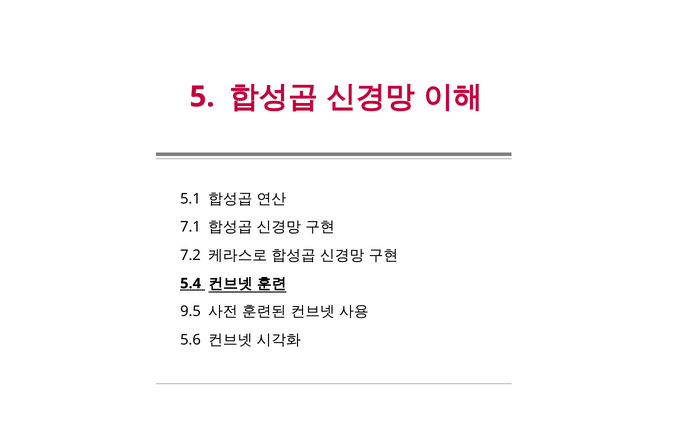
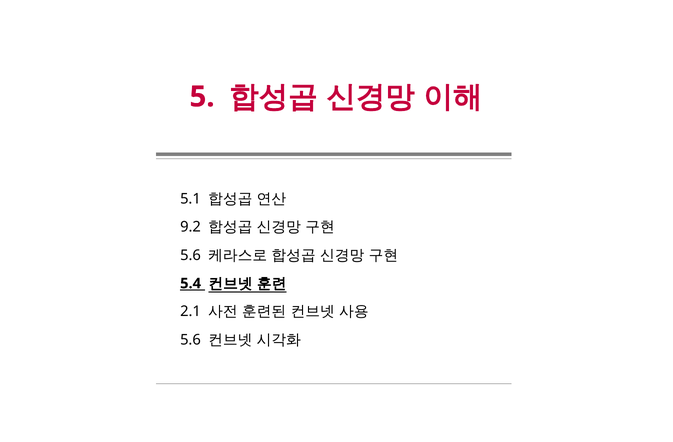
7.1: 7.1 -> 9.2
7.2 at (191, 255): 7.2 -> 5.6
9.5: 9.5 -> 2.1
